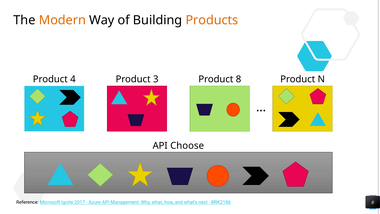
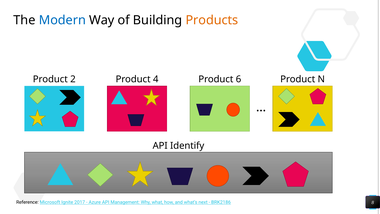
Modern colour: orange -> blue
4: 4 -> 2
3: 3 -> 4
Product 8: 8 -> 6
Choose: Choose -> Identify
